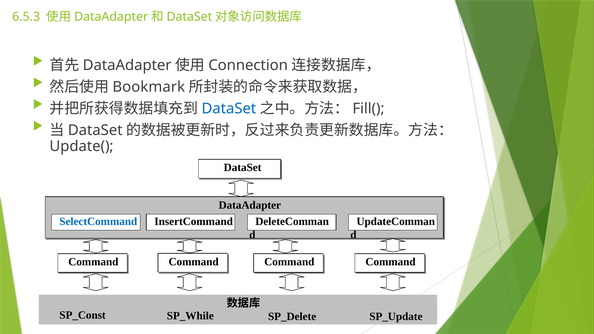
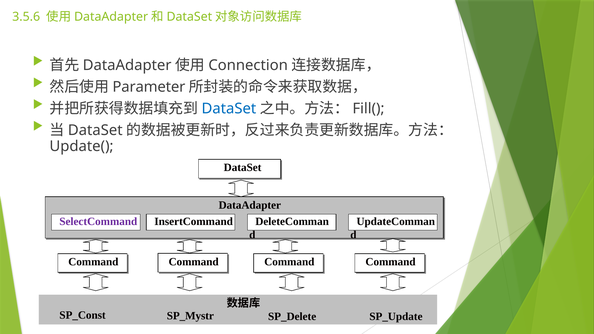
6.5.3: 6.5.3 -> 3.5.6
Bookmark: Bookmark -> Parameter
SelectCommand colour: blue -> purple
SP_While: SP_While -> SP_Mystr
